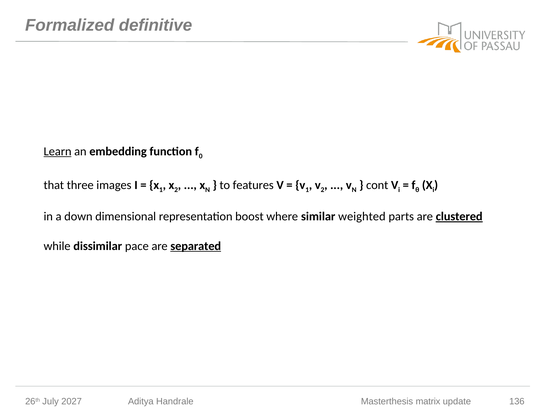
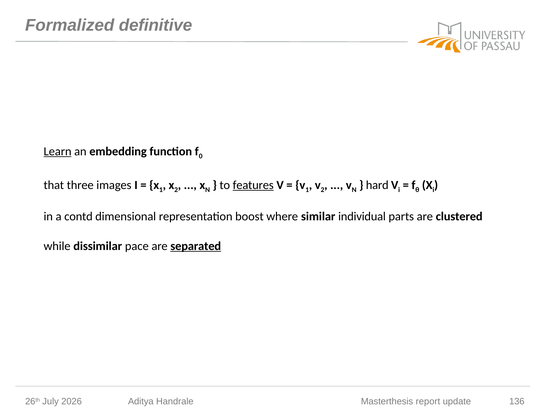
features underline: none -> present
cont: cont -> hard
down: down -> contd
weighted: weighted -> individual
clustered underline: present -> none
2027: 2027 -> 2026
matrix: matrix -> report
